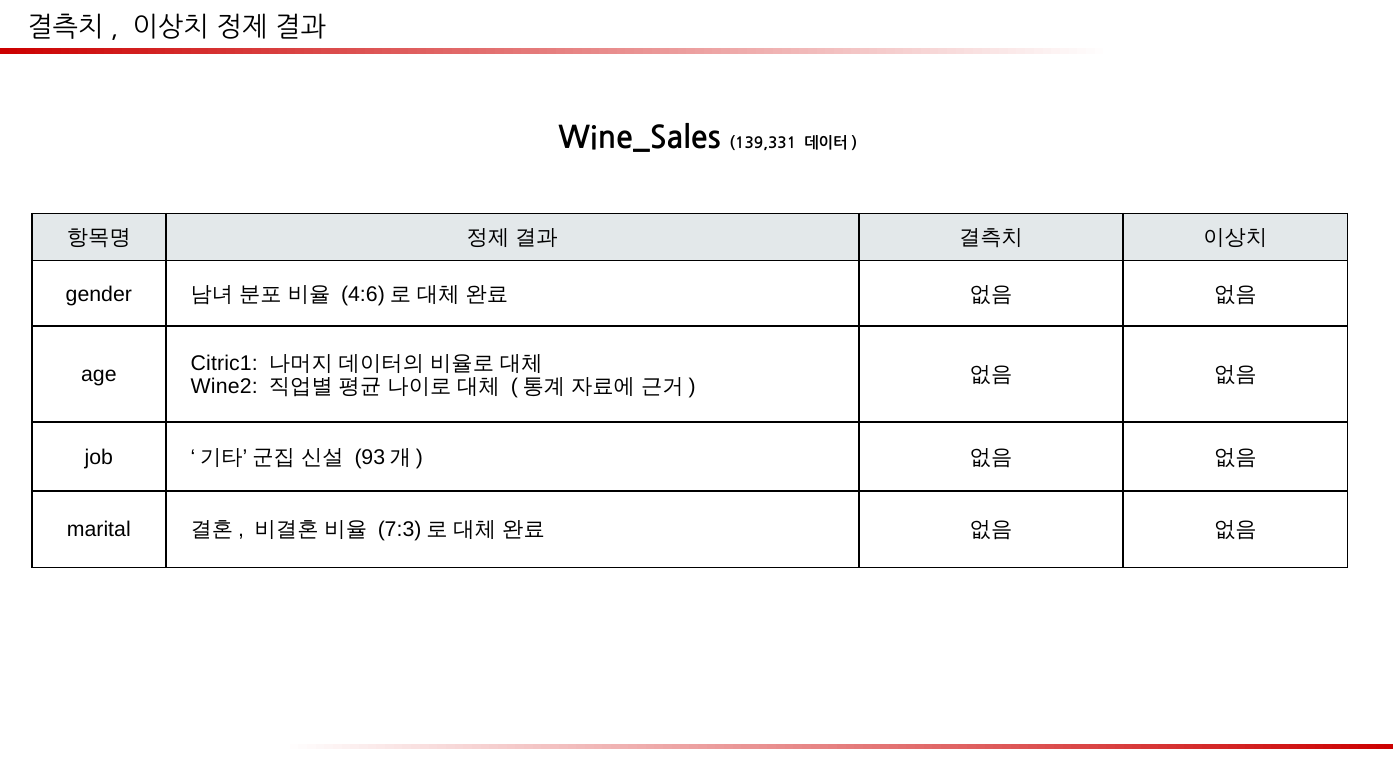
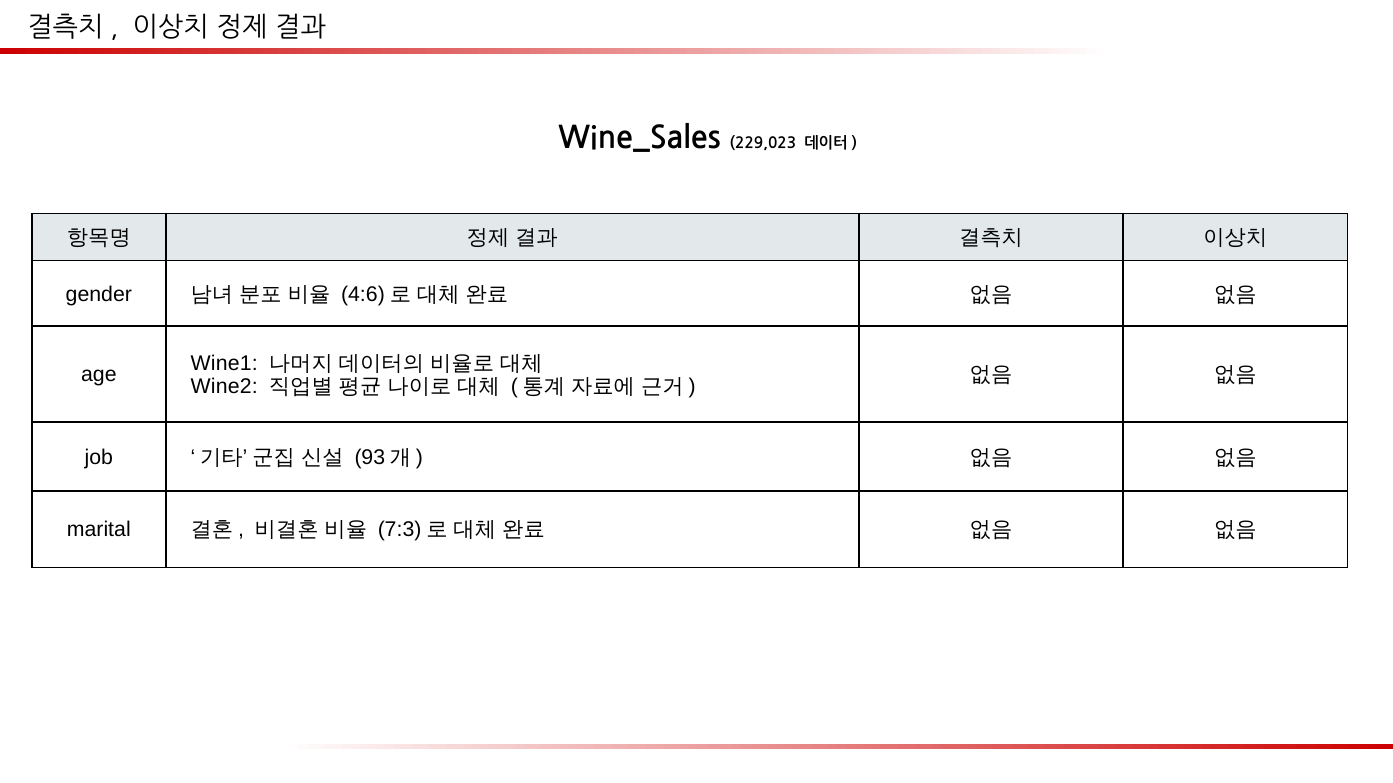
139,331: 139,331 -> 229,023
Citric1: Citric1 -> Wine1
